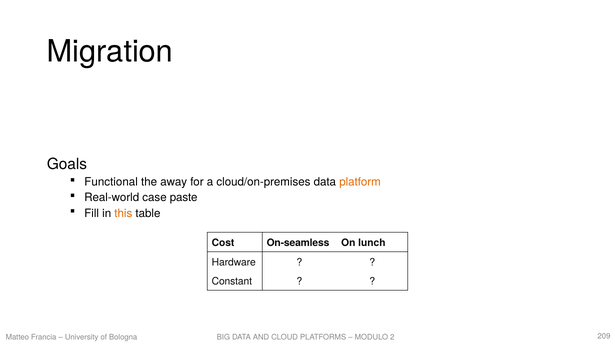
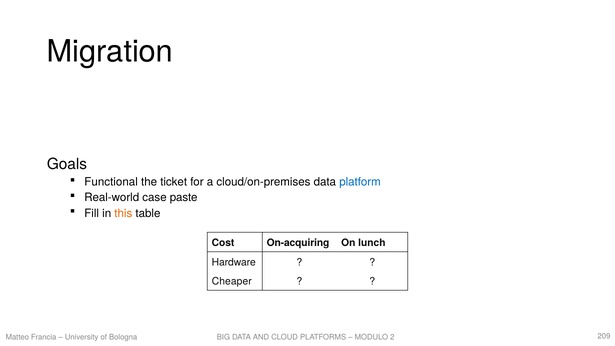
away: away -> ticket
platform colour: orange -> blue
On-seamless: On-seamless -> On-acquiring
Constant: Constant -> Cheaper
